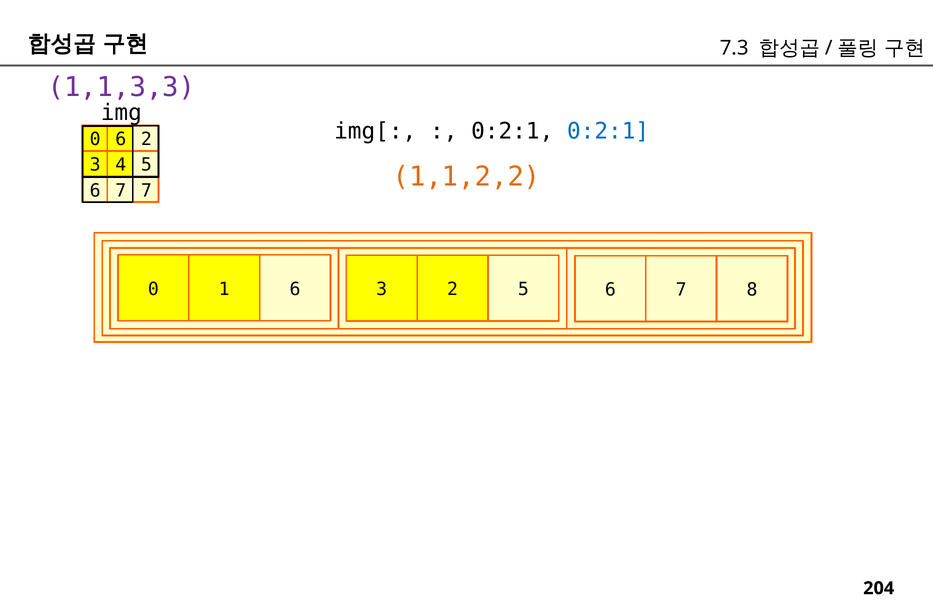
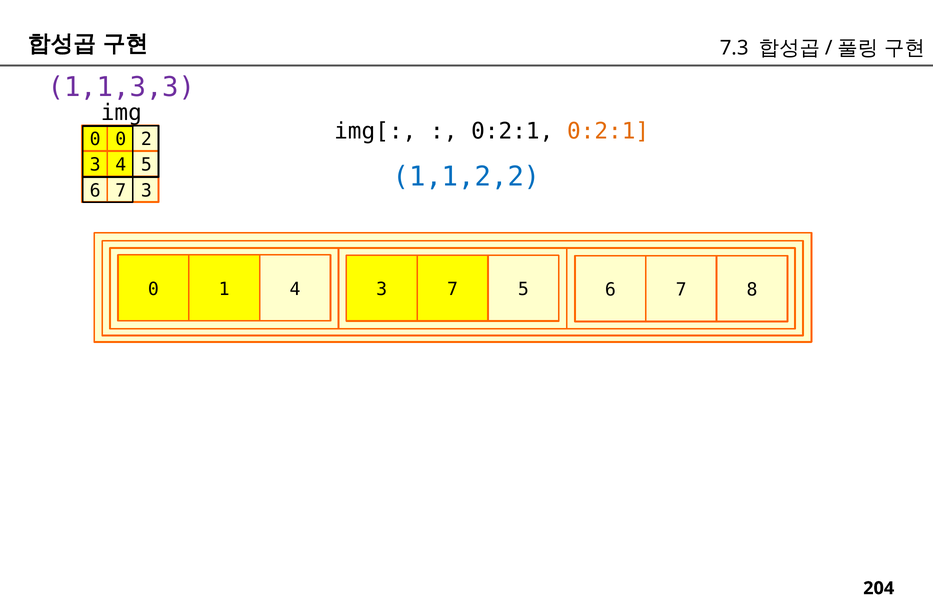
0:2:1 at (608, 131) colour: blue -> orange
0 6: 6 -> 0
1,1,2,2 colour: orange -> blue
7 7: 7 -> 3
1 6: 6 -> 4
3 2: 2 -> 7
